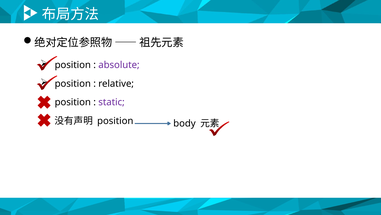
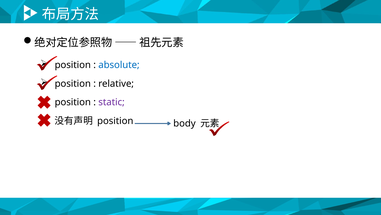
absolute colour: purple -> blue
